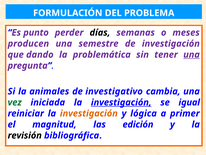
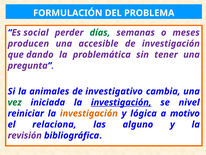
punto: punto -> social
días colour: black -> green
semestre: semestre -> accesible
una at (192, 54) underline: present -> none
igual: igual -> nivel
primer: primer -> motivo
magnitud: magnitud -> relaciona
edición: edición -> alguno
revisión colour: black -> purple
